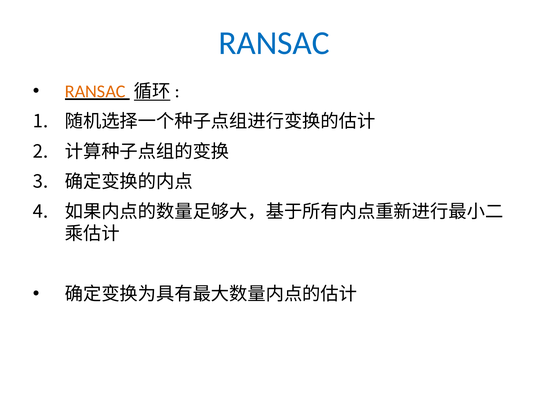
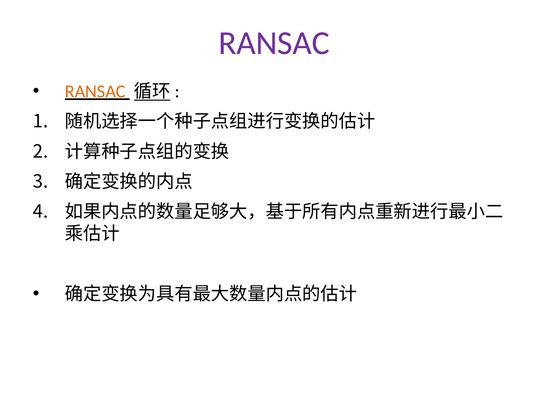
RANSAC at (274, 43) colour: blue -> purple
